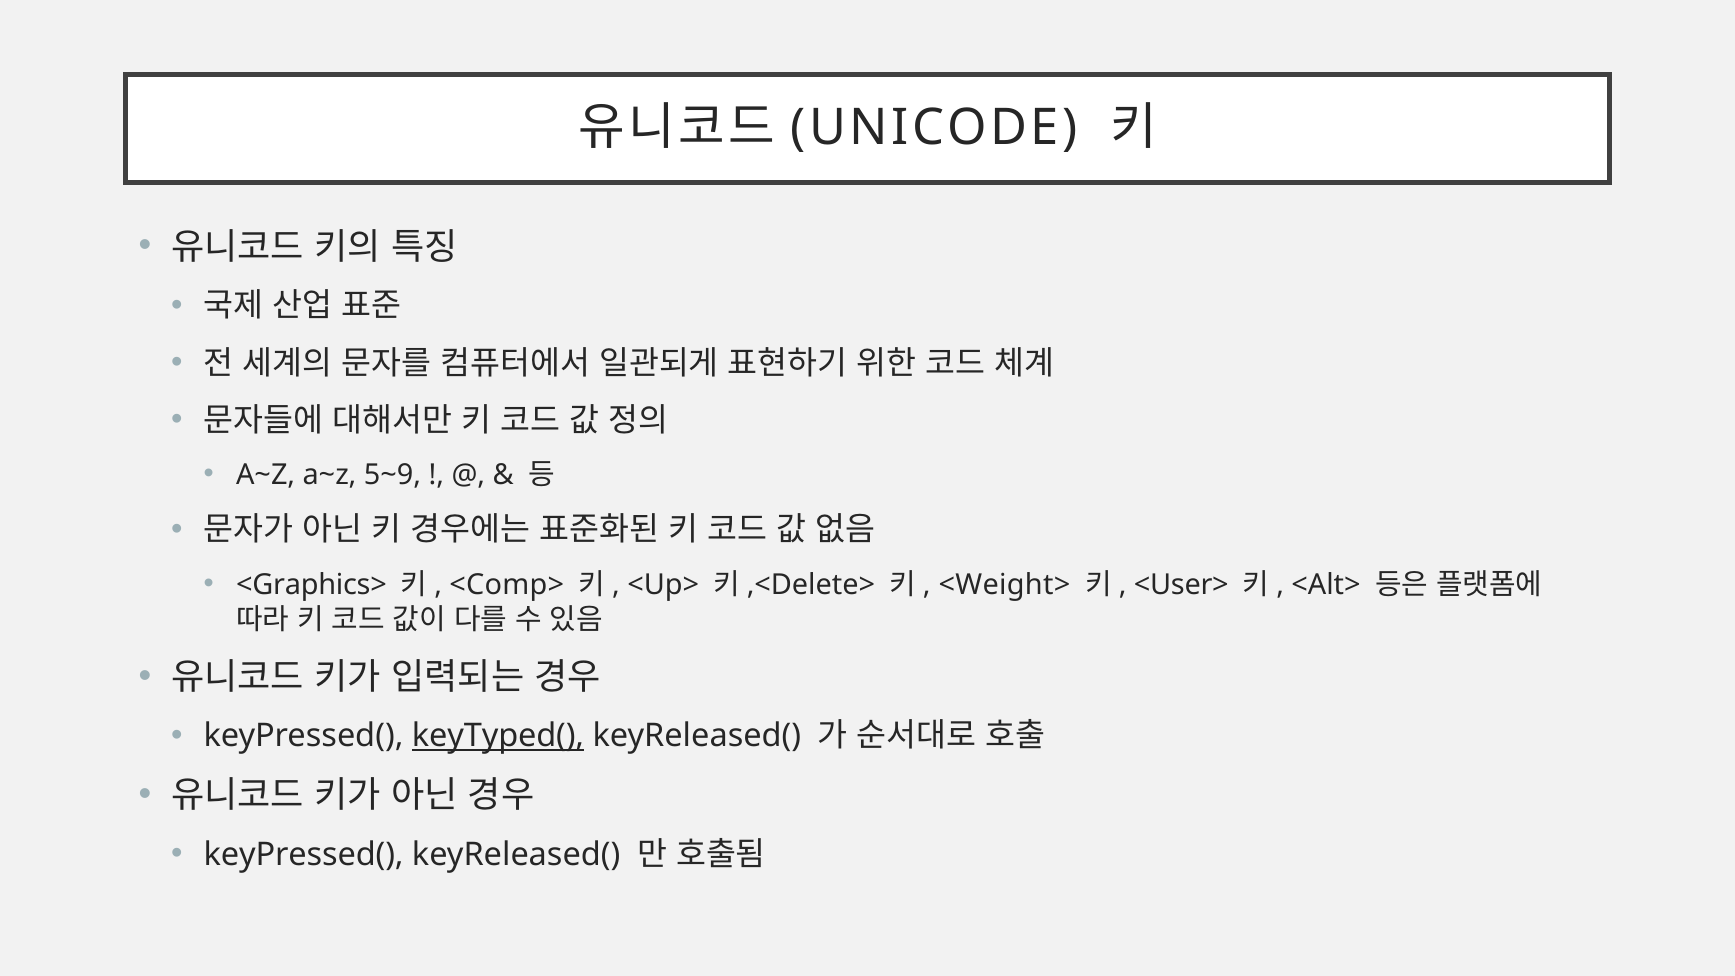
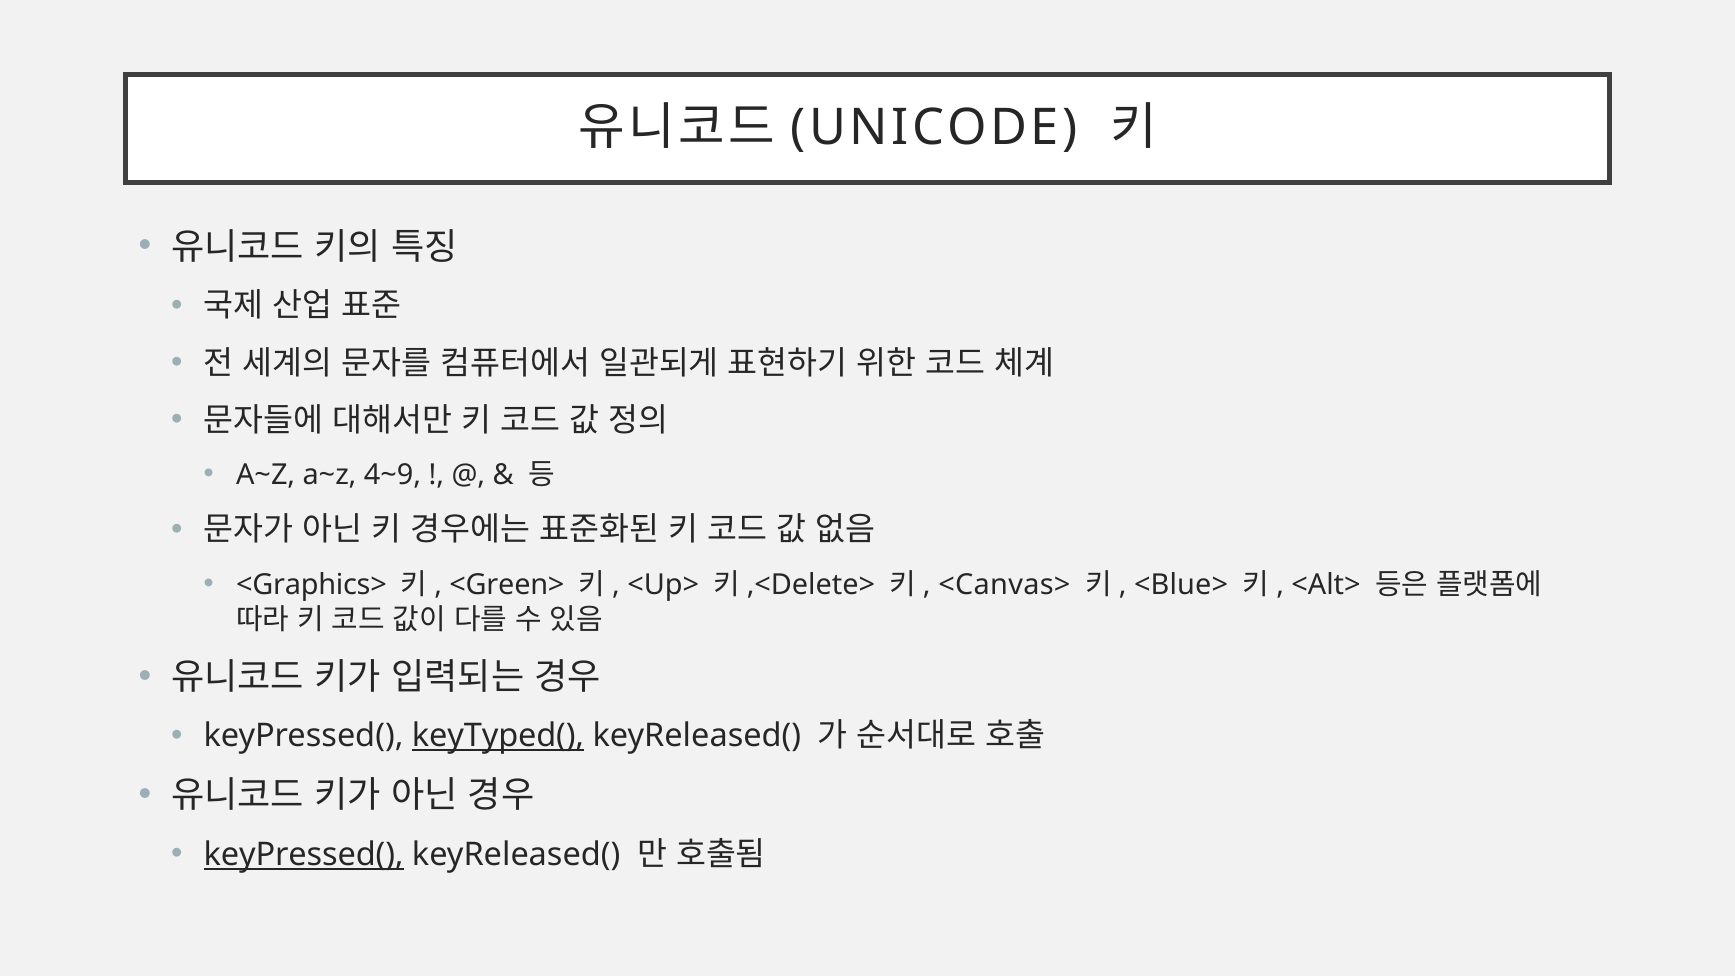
5~9: 5~9 -> 4~9
<Comp>: <Comp> -> <Green>
<Weight>: <Weight> -> <Canvas>
<User>: <User> -> <Blue>
keyPressed( at (304, 855) underline: none -> present
